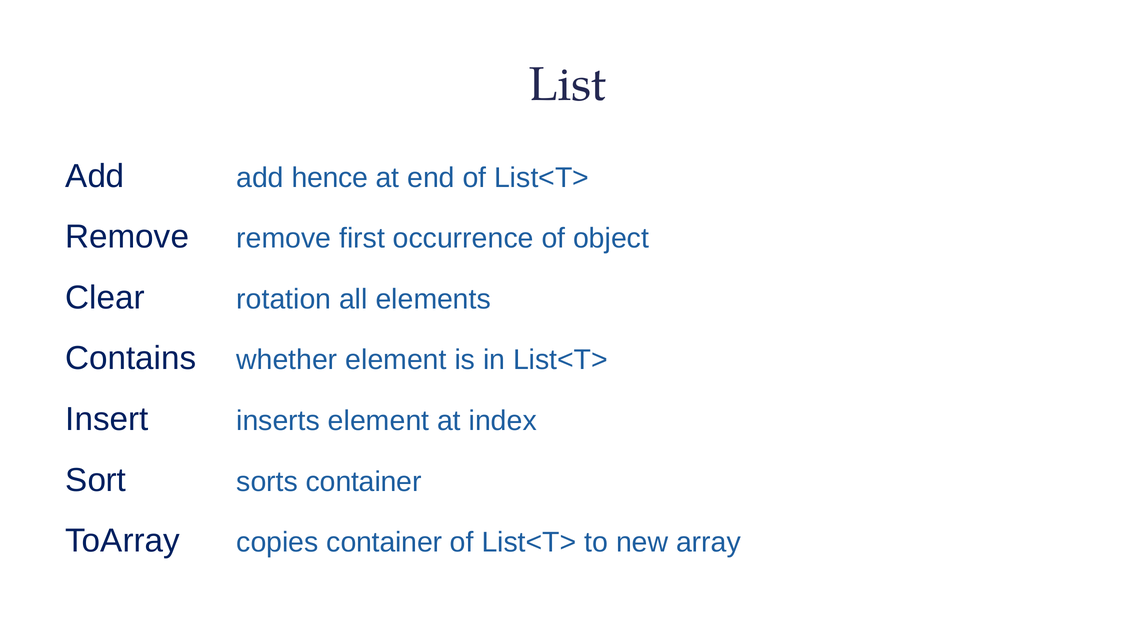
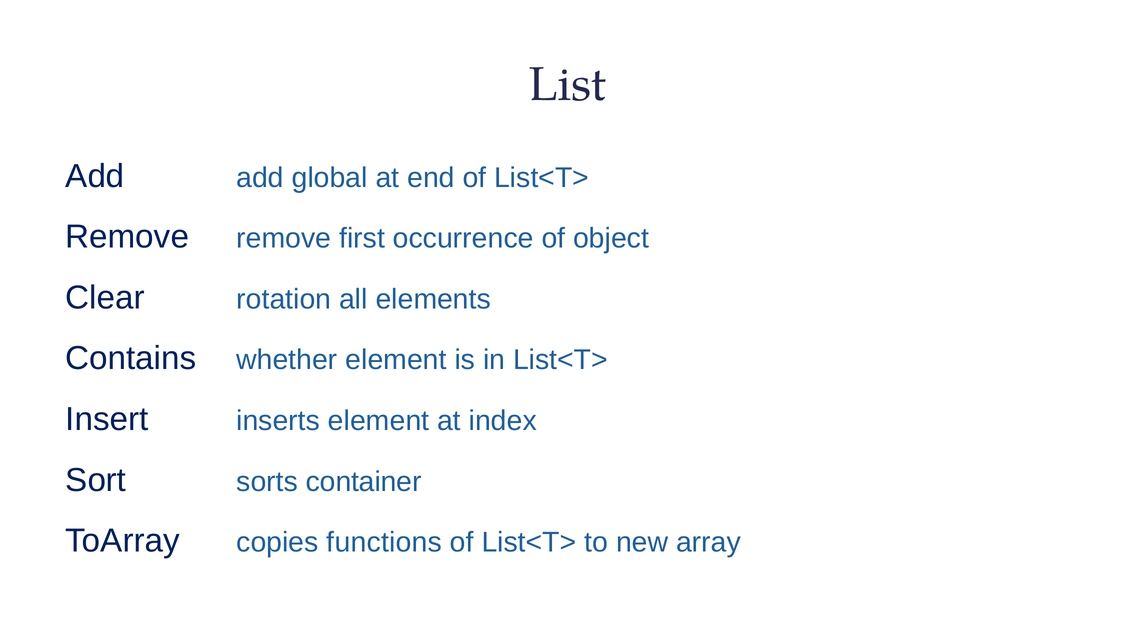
hence: hence -> global
copies container: container -> functions
